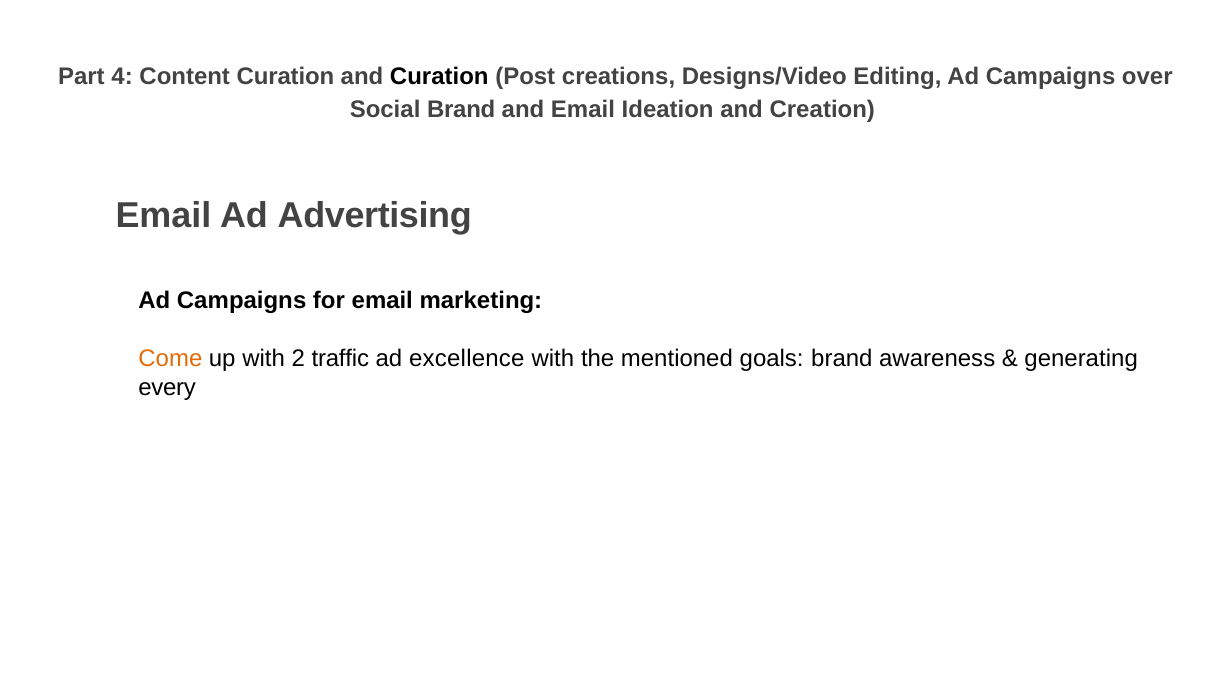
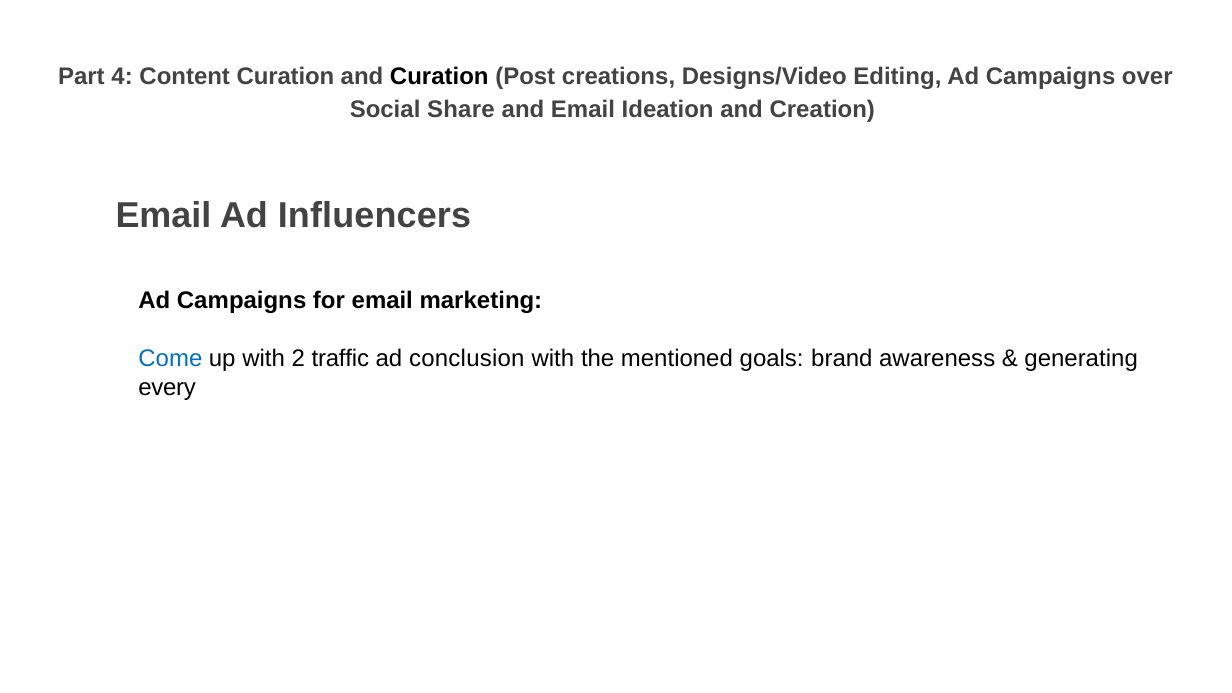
Social Brand: Brand -> Share
Advertising: Advertising -> Influencers
Come colour: orange -> blue
excellence: excellence -> conclusion
